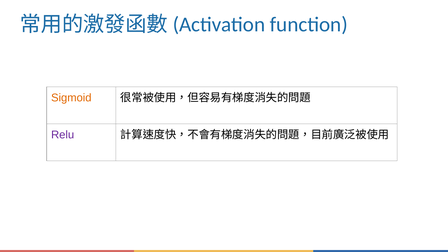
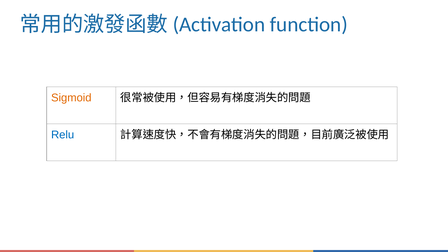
Relu colour: purple -> blue
